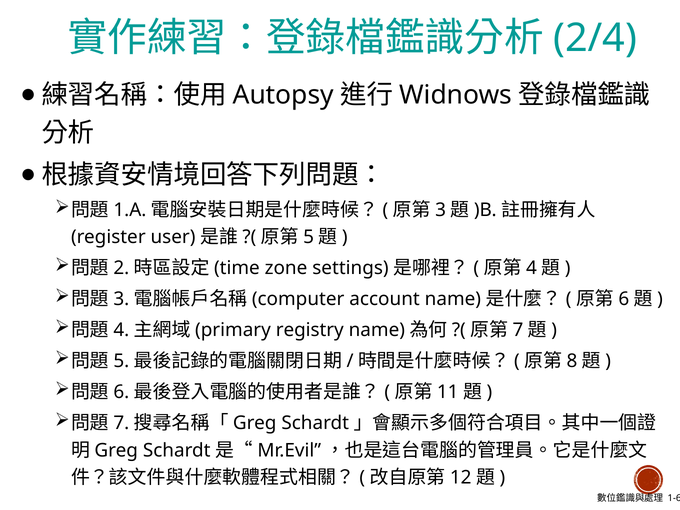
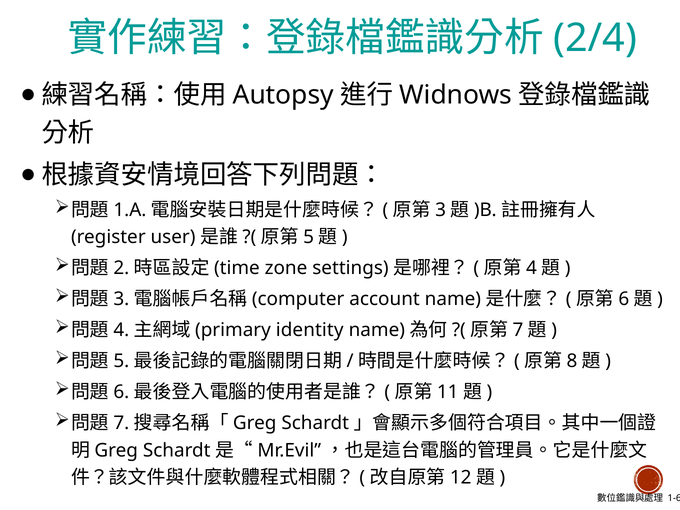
registry: registry -> identity
